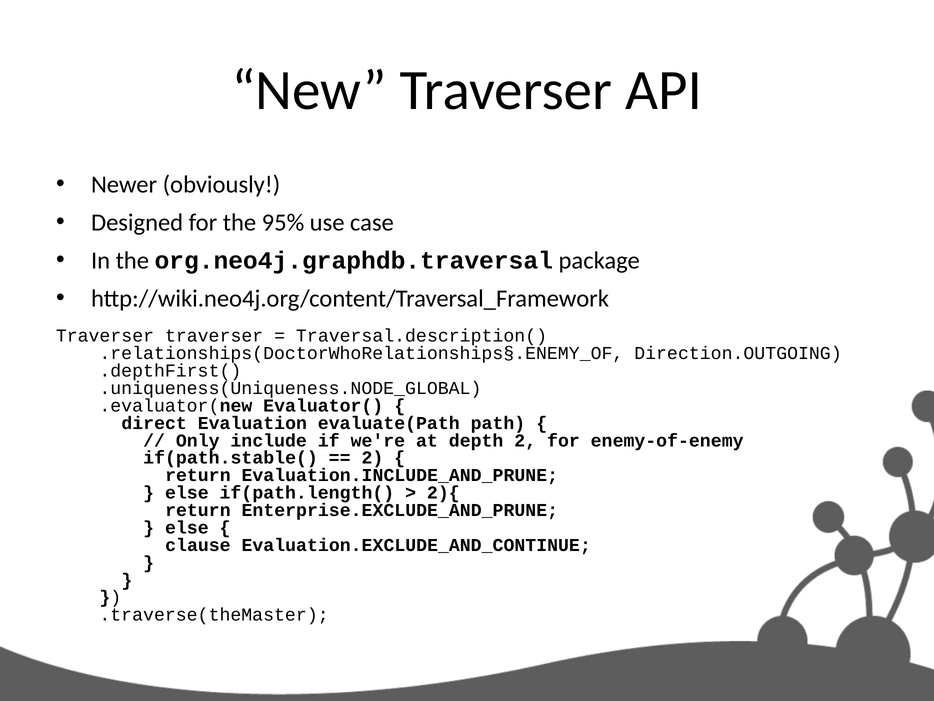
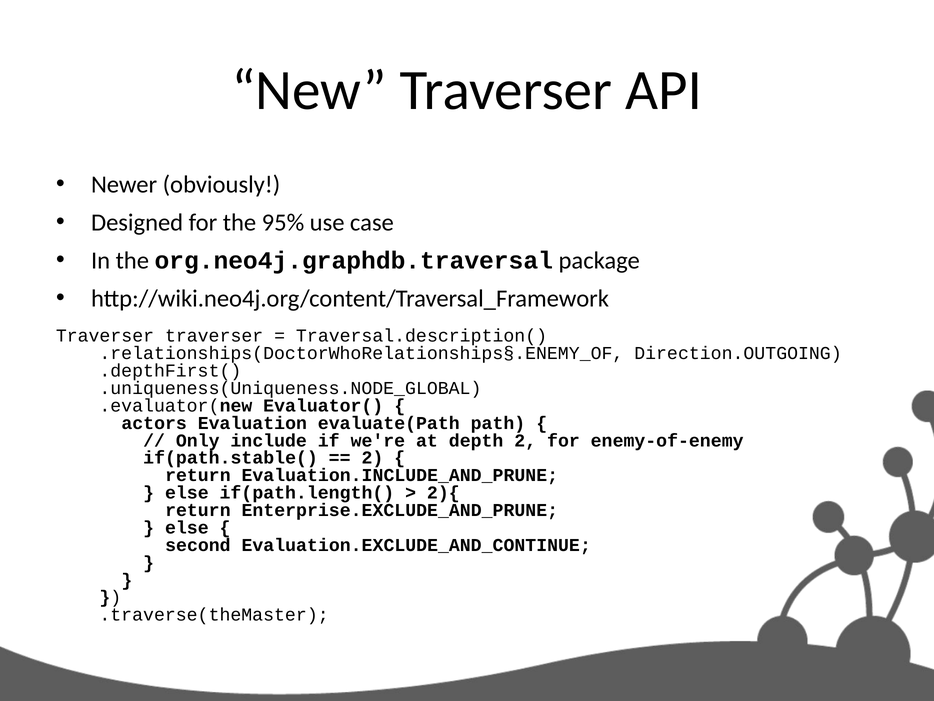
direct: direct -> actors
clause: clause -> second
